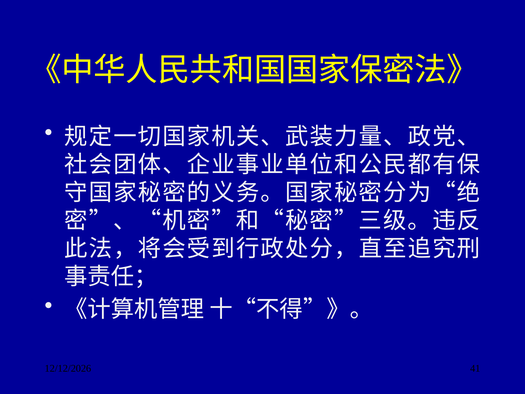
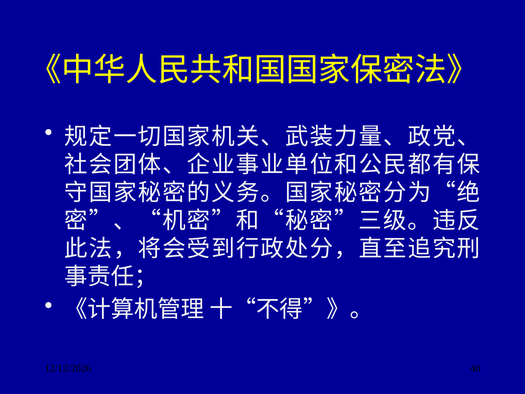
41: 41 -> 40
